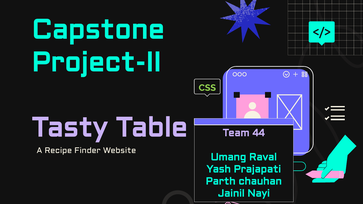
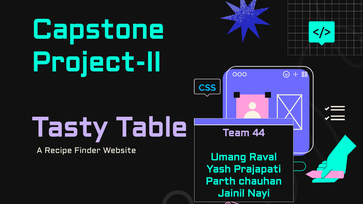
CSS colour: light green -> light blue
